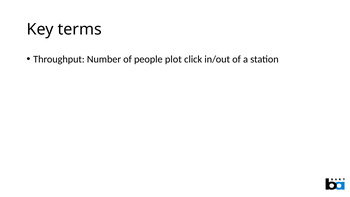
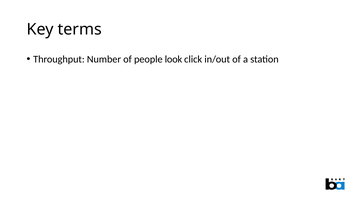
plot: plot -> look
